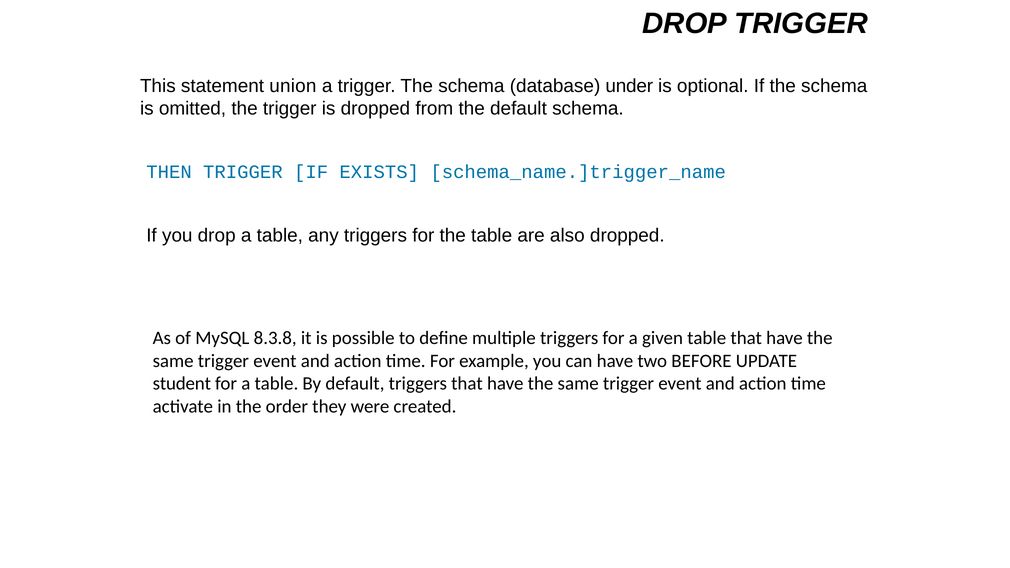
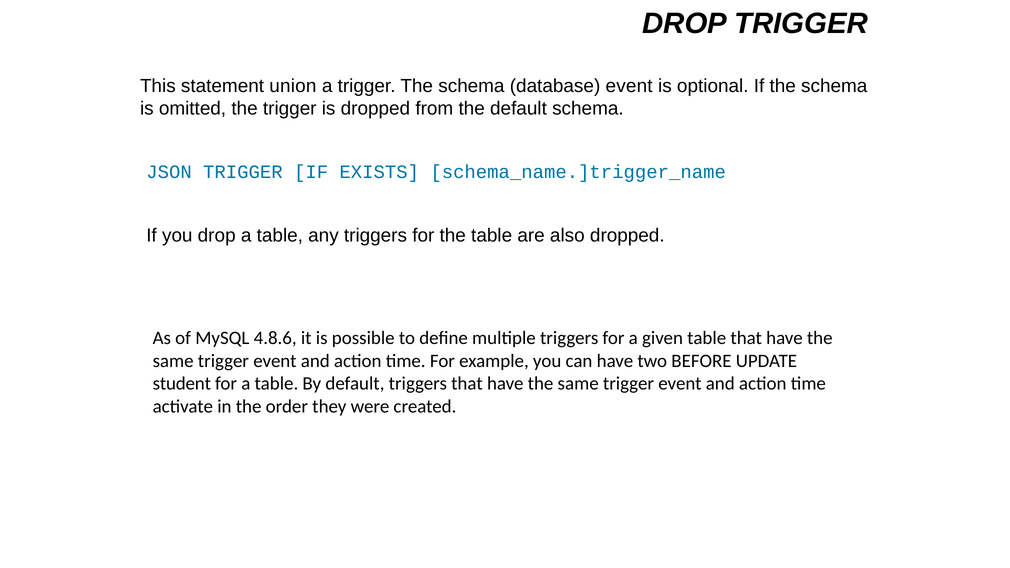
database under: under -> event
THEN: THEN -> JSON
8.3.8: 8.3.8 -> 4.8.6
